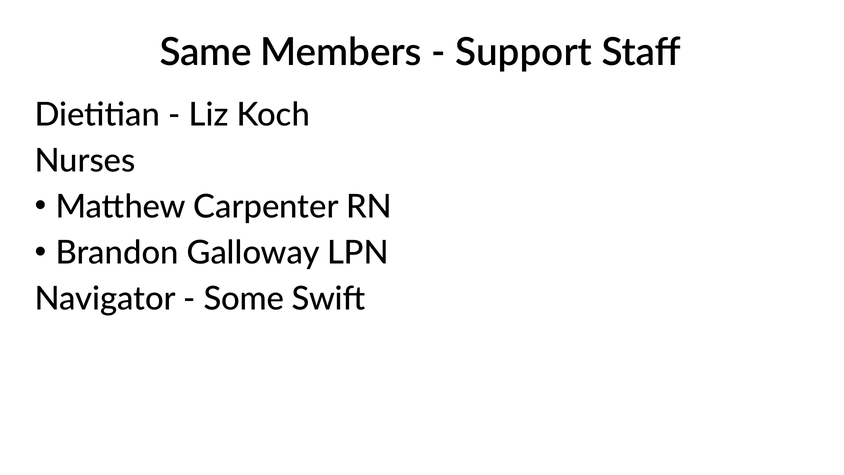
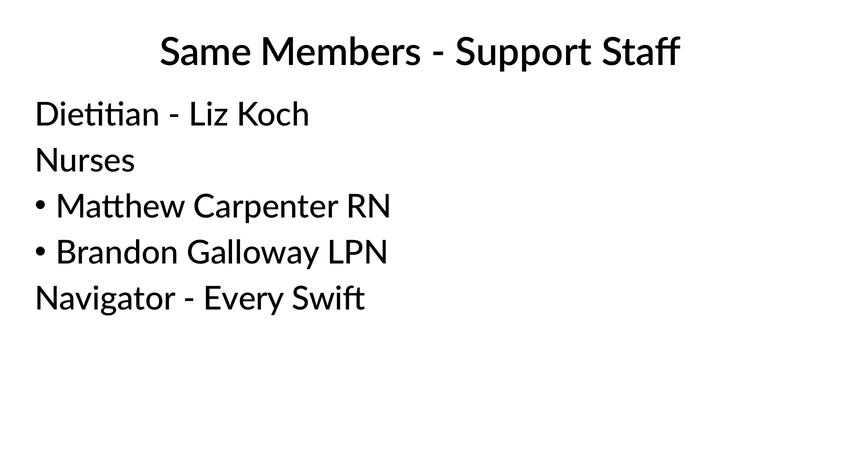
Some: Some -> Every
